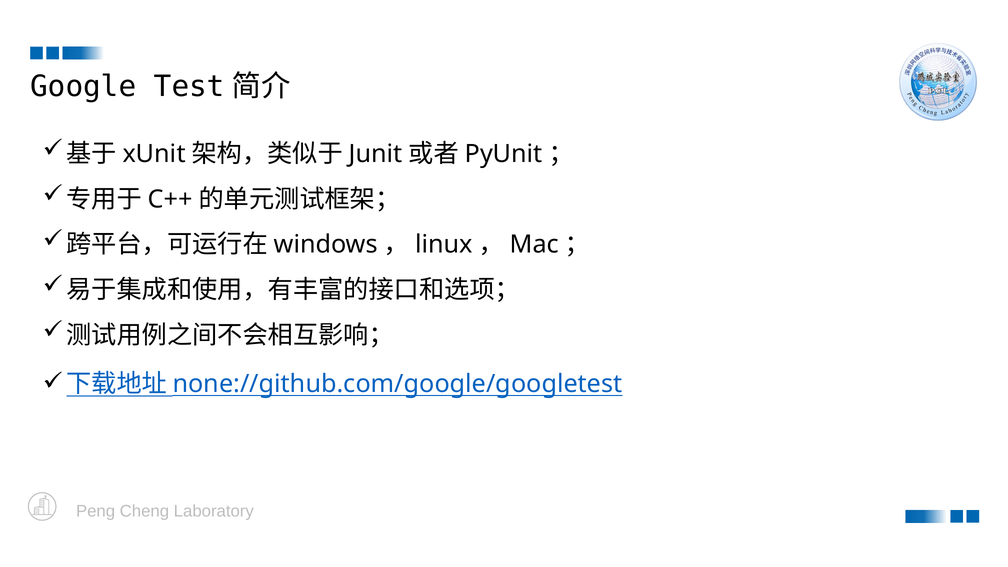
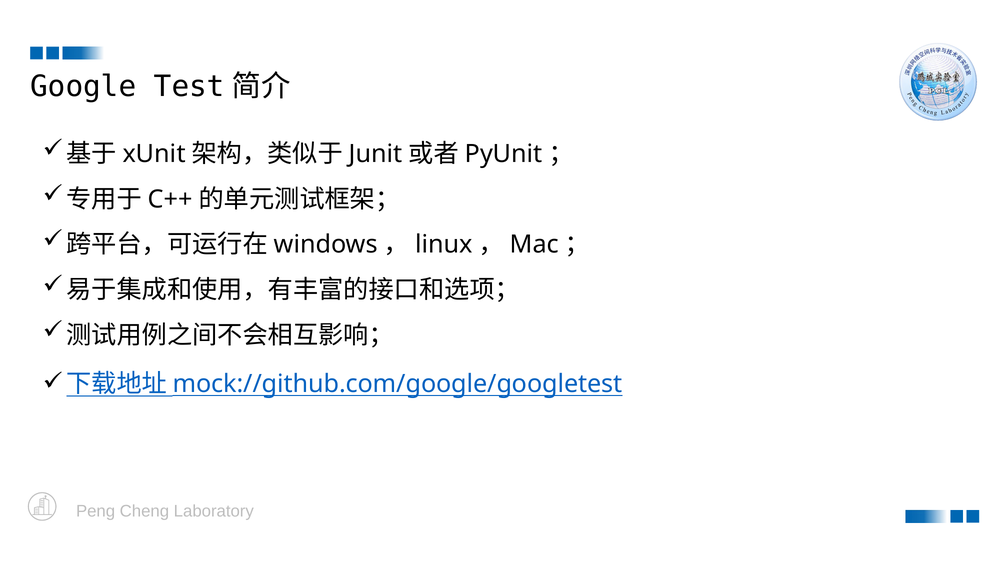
none://github.com/google/googletest: none://github.com/google/googletest -> mock://github.com/google/googletest
